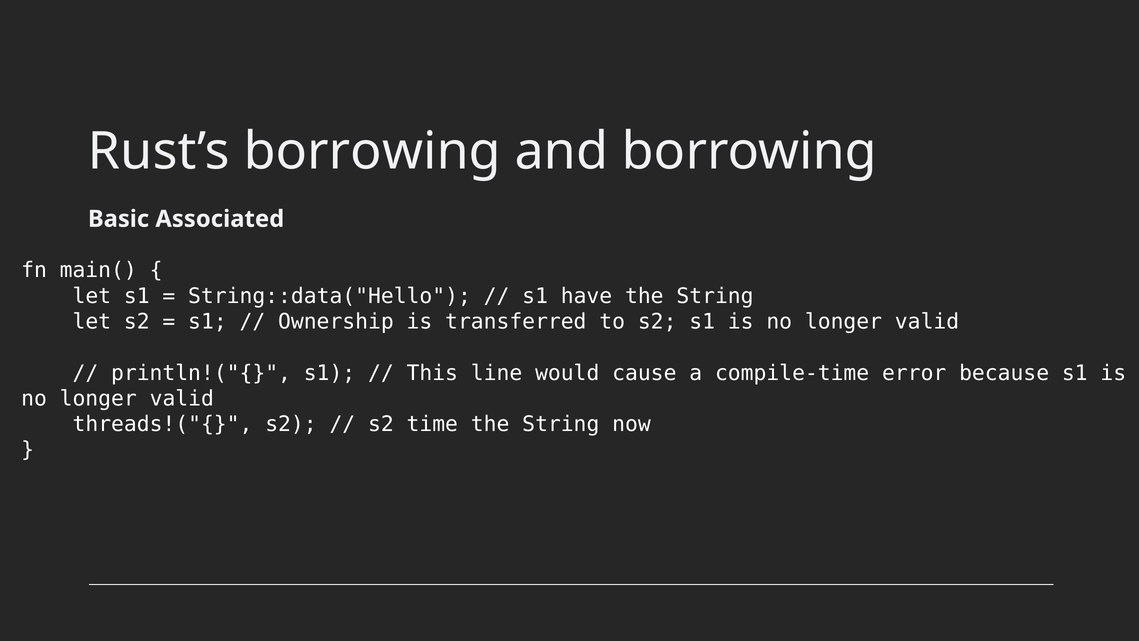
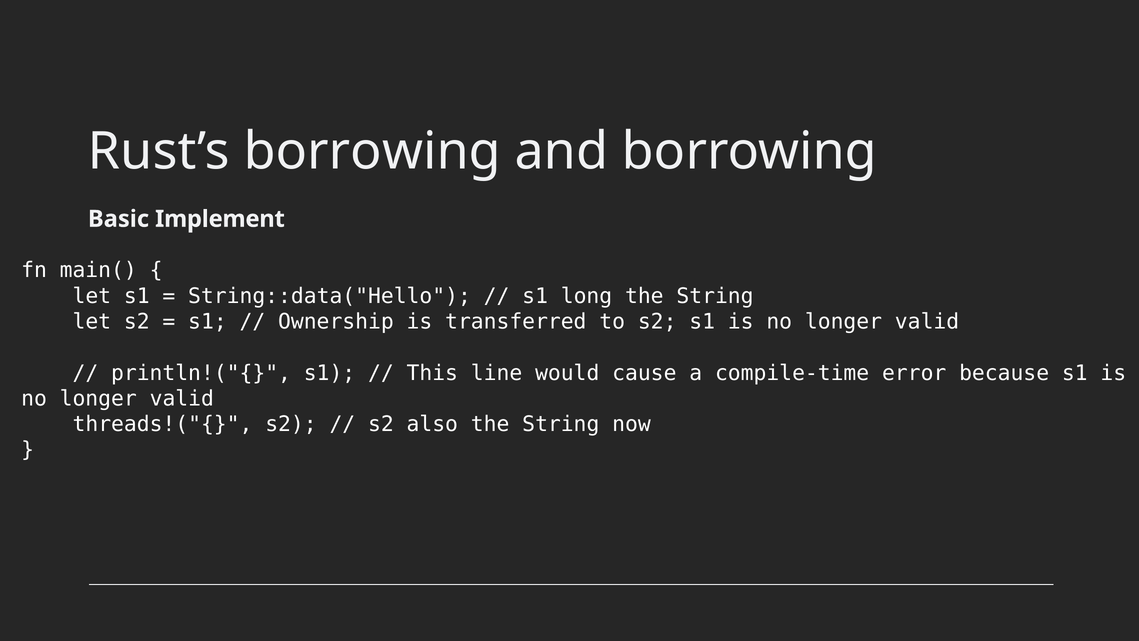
Associated: Associated -> Implement
have: have -> long
time: time -> also
